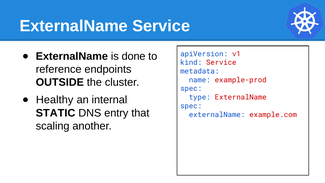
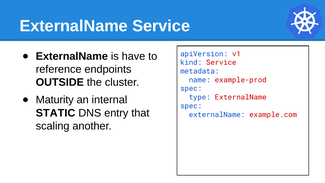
done: done -> have
Healthy: Healthy -> Maturity
